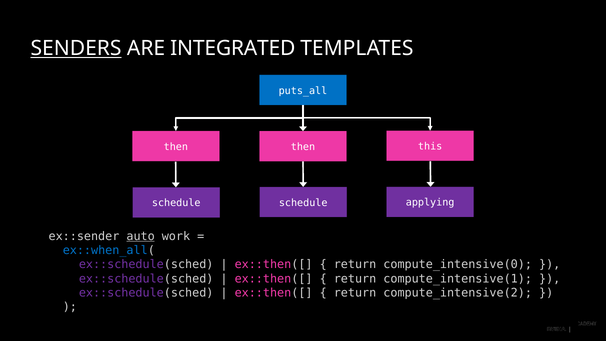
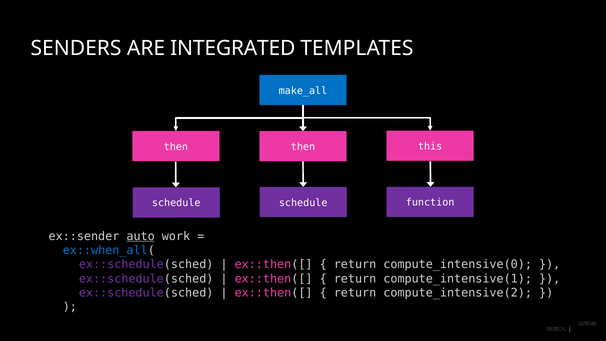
SENDERS underline: present -> none
puts_all: puts_all -> make_all
applying: applying -> function
